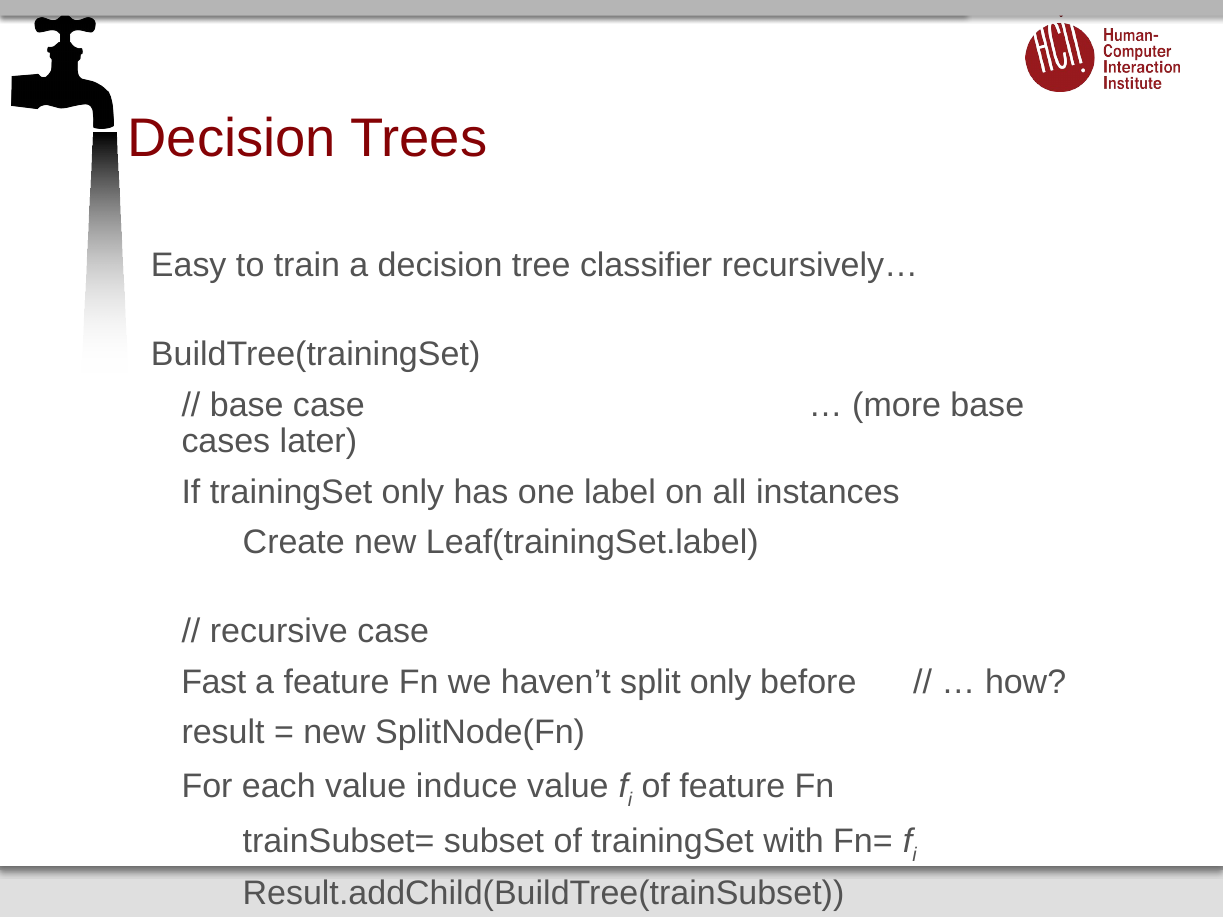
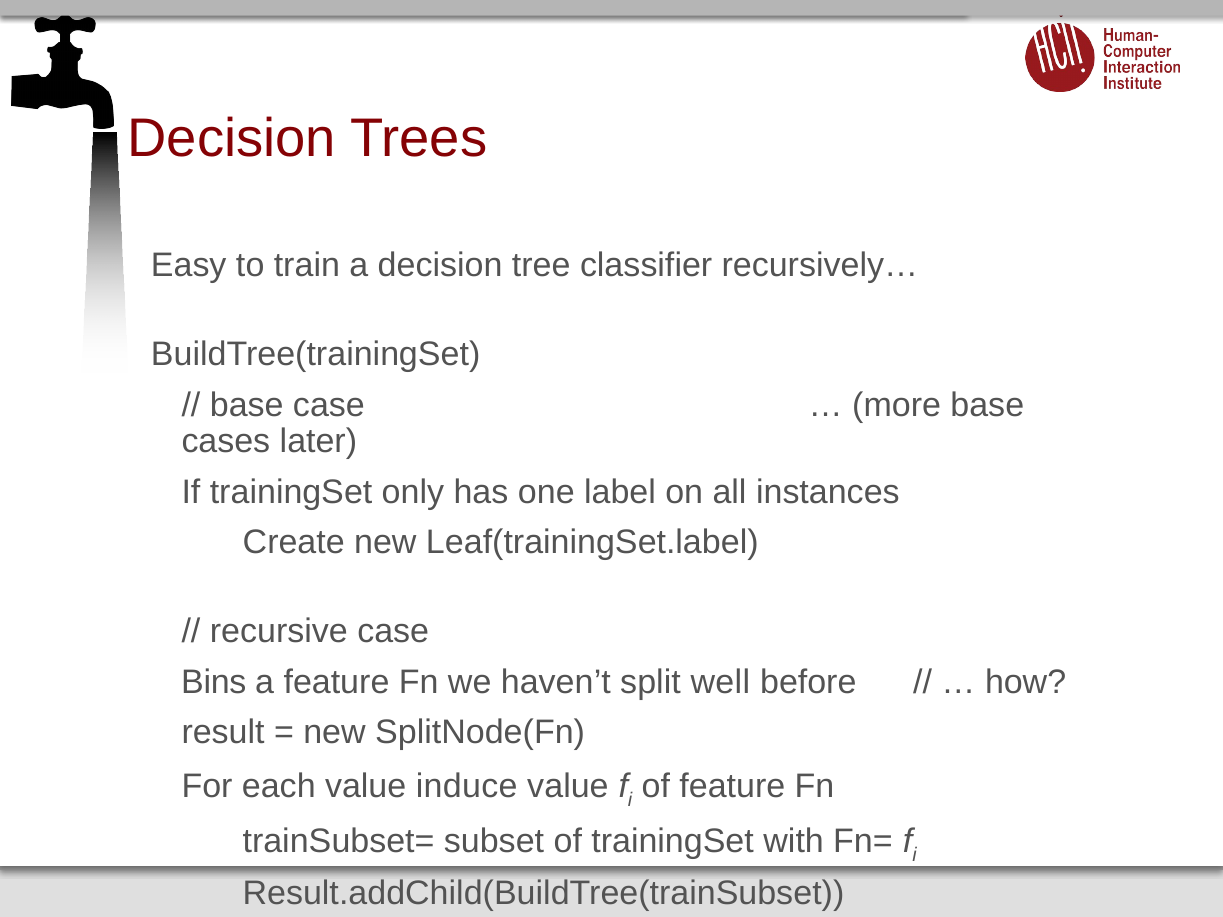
Fast: Fast -> Bins
split only: only -> well
